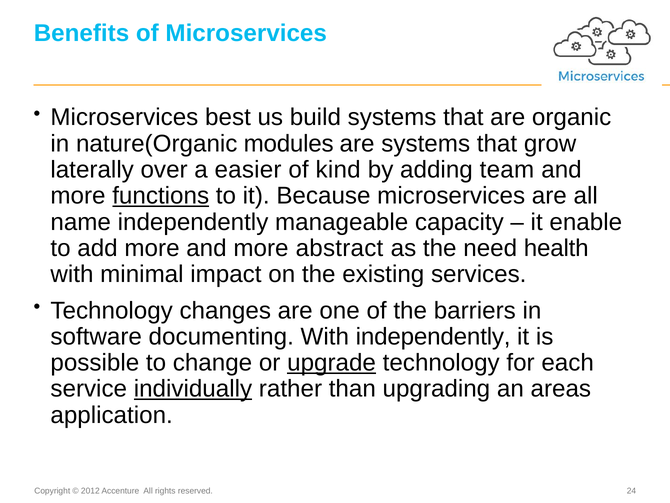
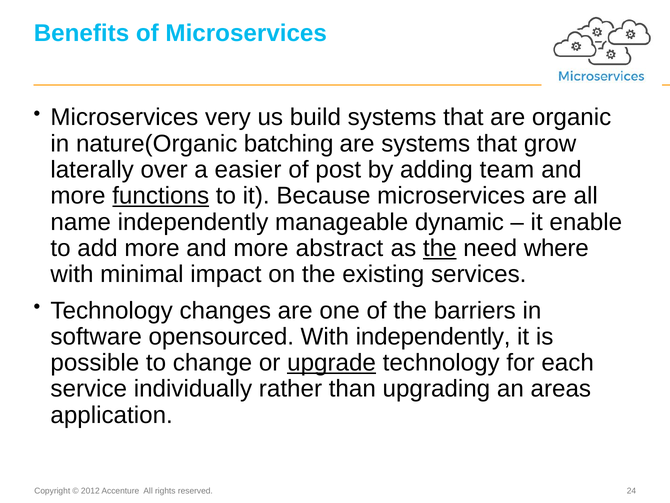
best: best -> very
modules: modules -> batching
kind: kind -> post
capacity: capacity -> dynamic
the at (440, 248) underline: none -> present
health: health -> where
documenting: documenting -> opensourced
individually underline: present -> none
